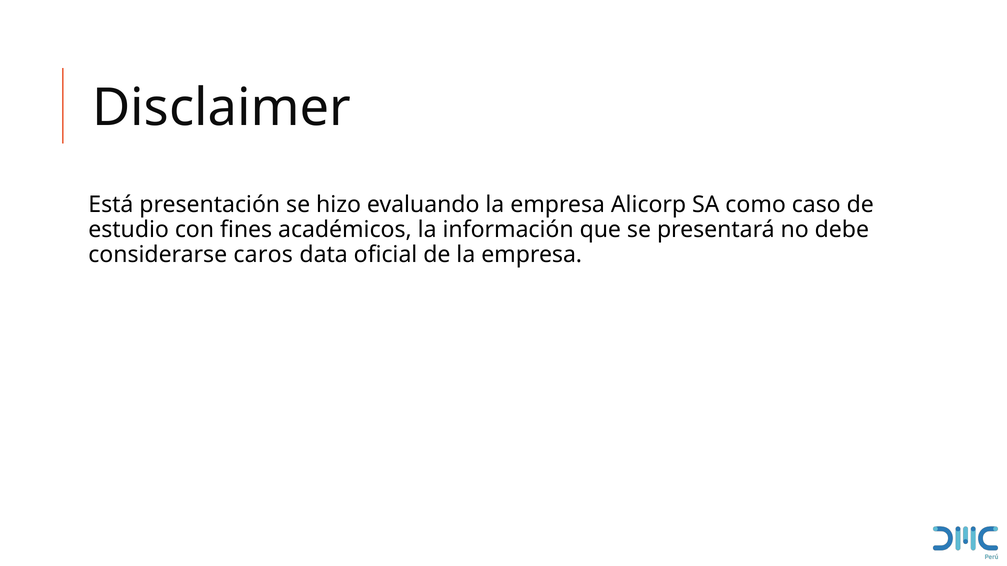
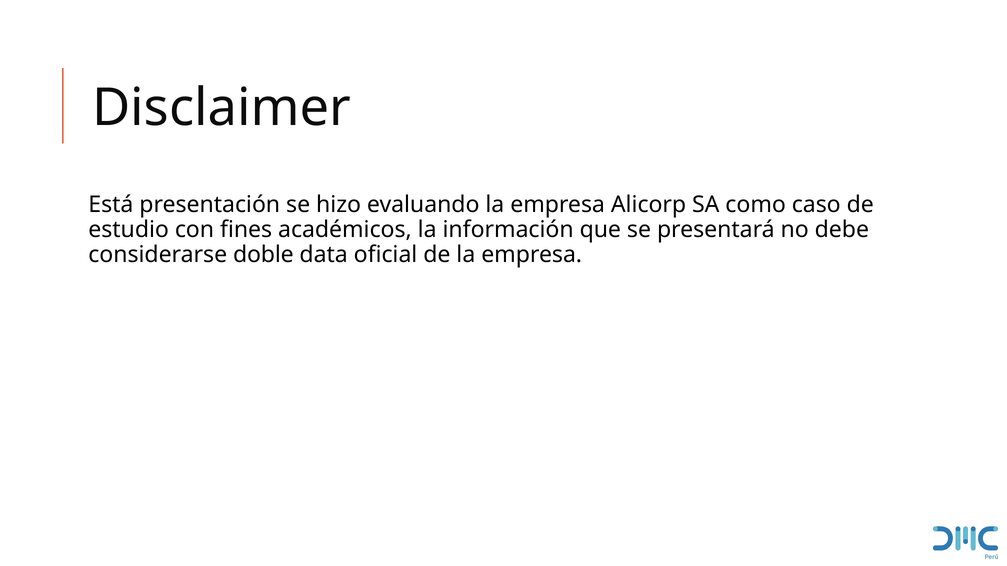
caros: caros -> doble
